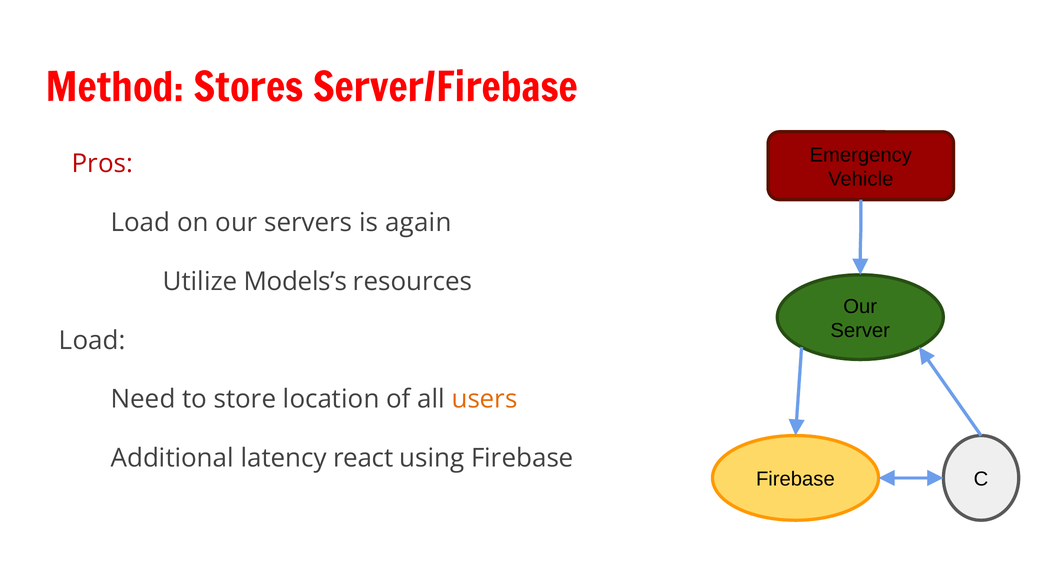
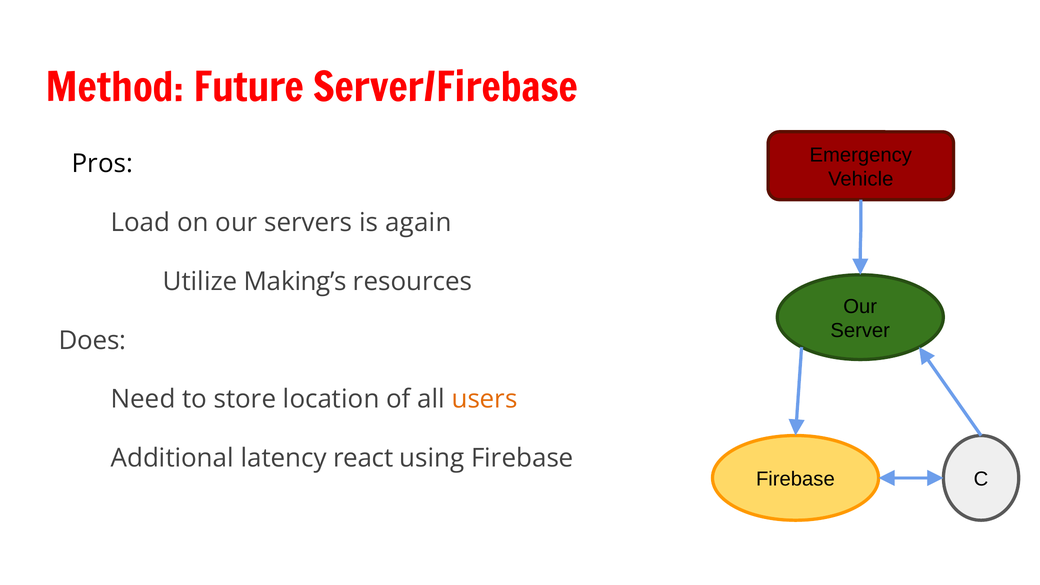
Stores: Stores -> Future
Pros colour: red -> black
Models’s: Models’s -> Making’s
Load at (92, 340): Load -> Does
